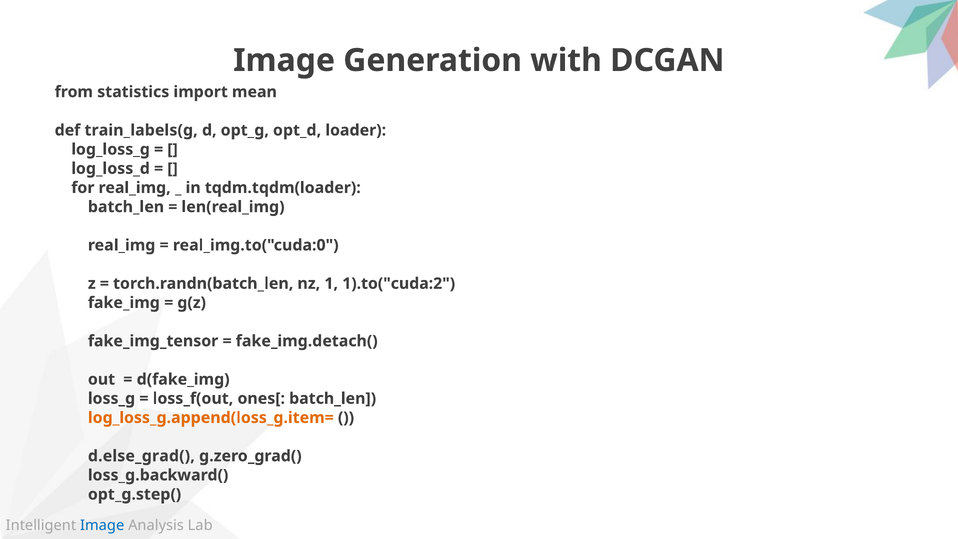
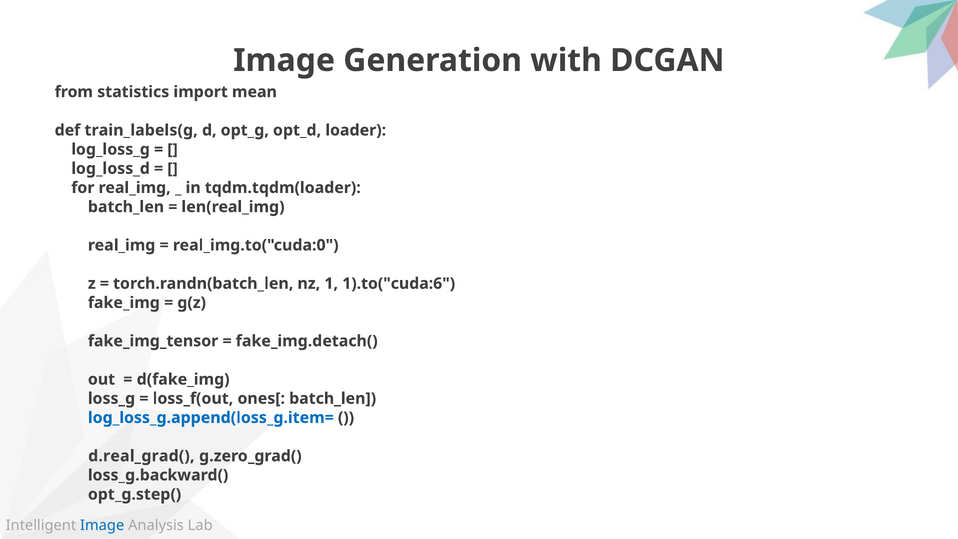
1).to("cuda:2: 1).to("cuda:2 -> 1).to("cuda:6
log_loss_g.append(loss_g.item= colour: orange -> blue
d.else_grad(: d.else_grad( -> d.real_grad(
